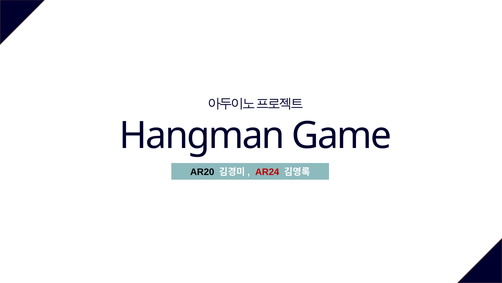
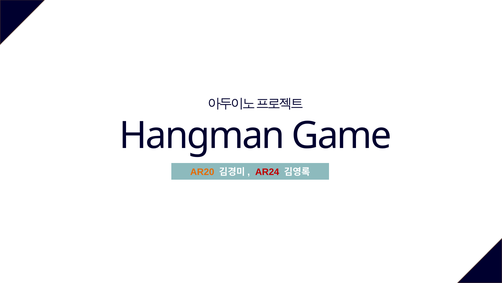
AR20 colour: black -> orange
